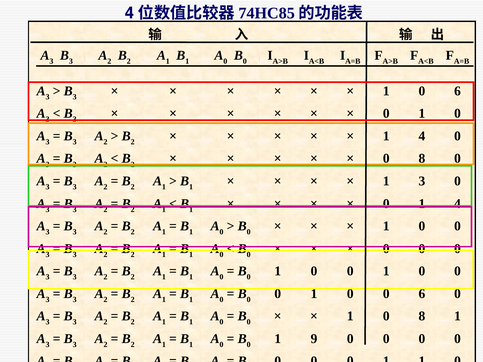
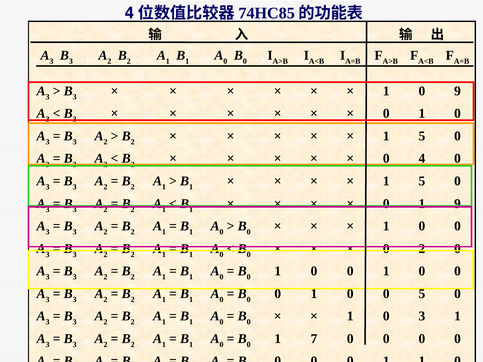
1 0 6: 6 -> 9
4 at (422, 136): 4 -> 5
8 at (422, 159): 8 -> 4
3 at (422, 181): 3 -> 5
0 1 4: 4 -> 9
0 at (422, 249): 0 -> 2
0 0 6: 6 -> 5
1 0 8: 8 -> 3
9: 9 -> 7
